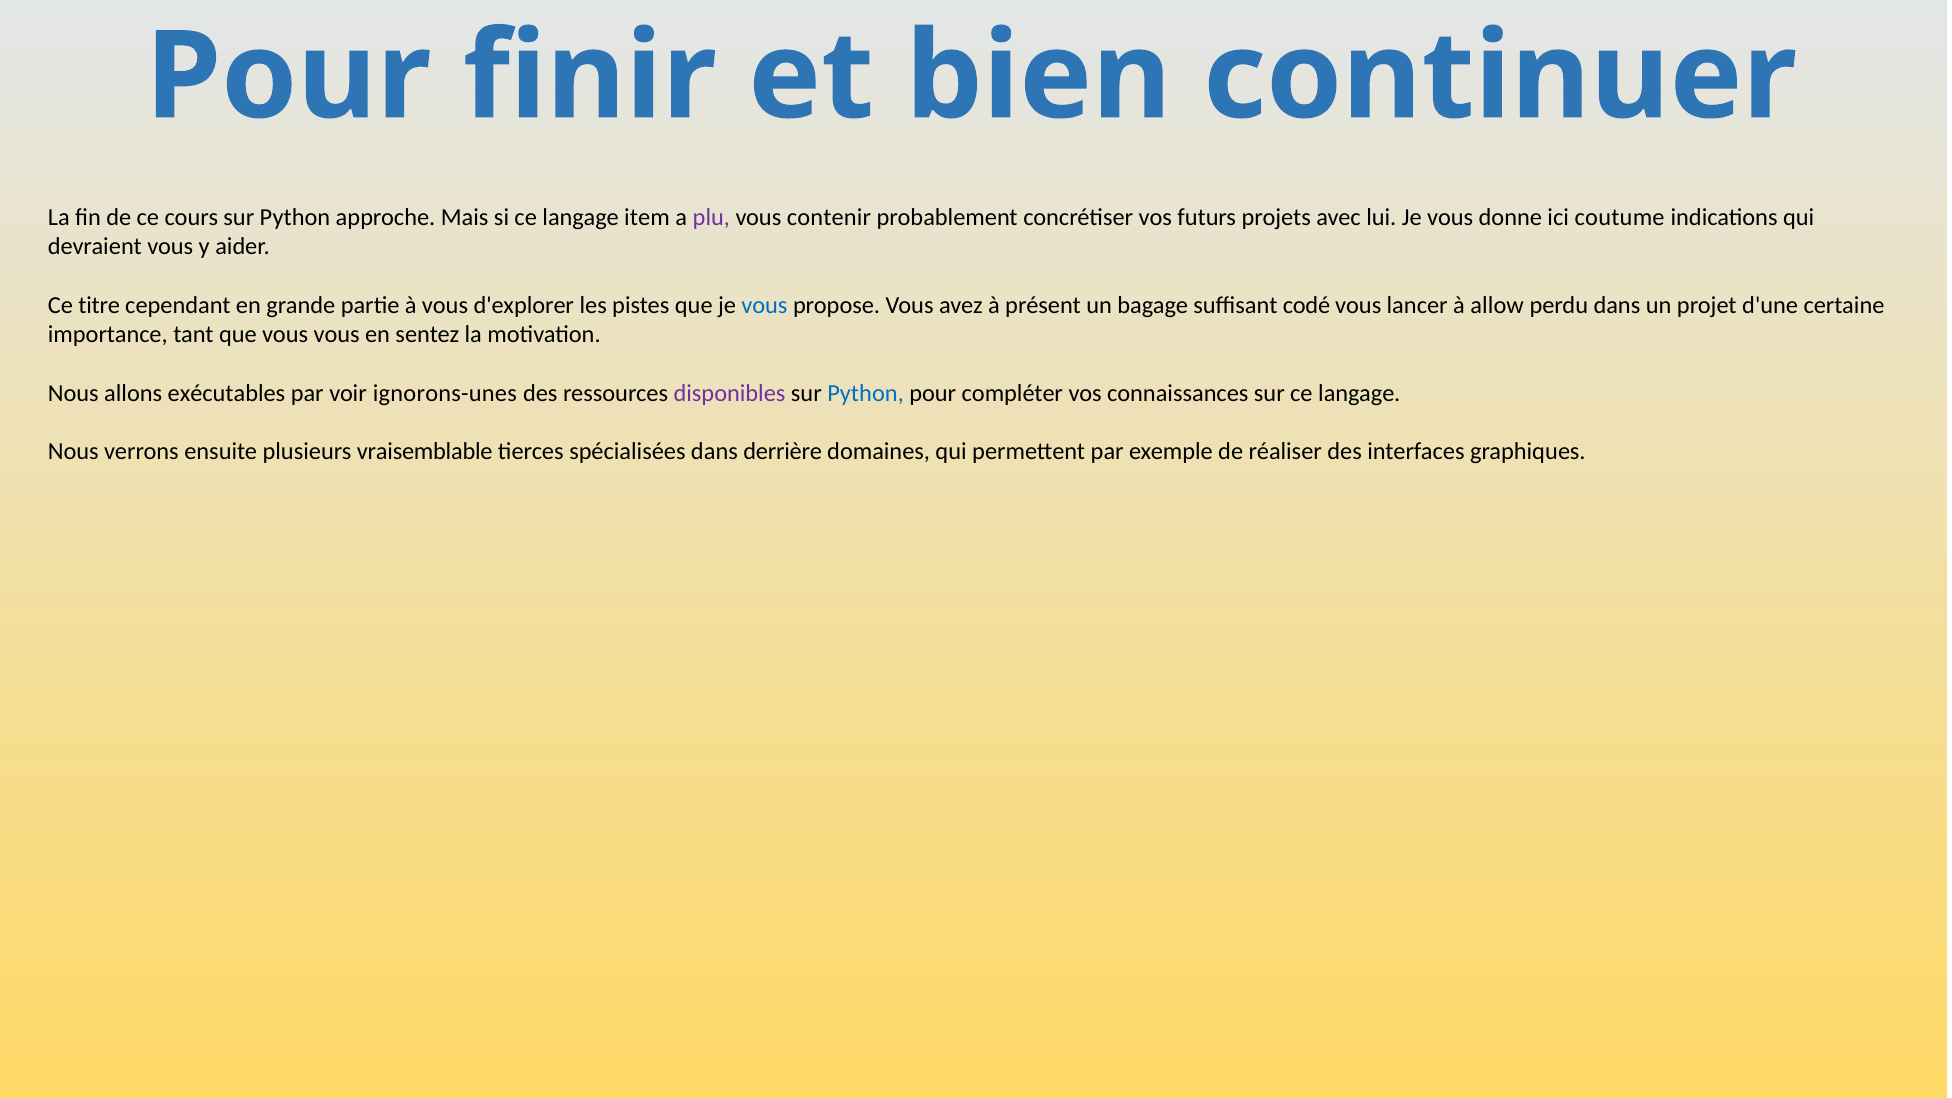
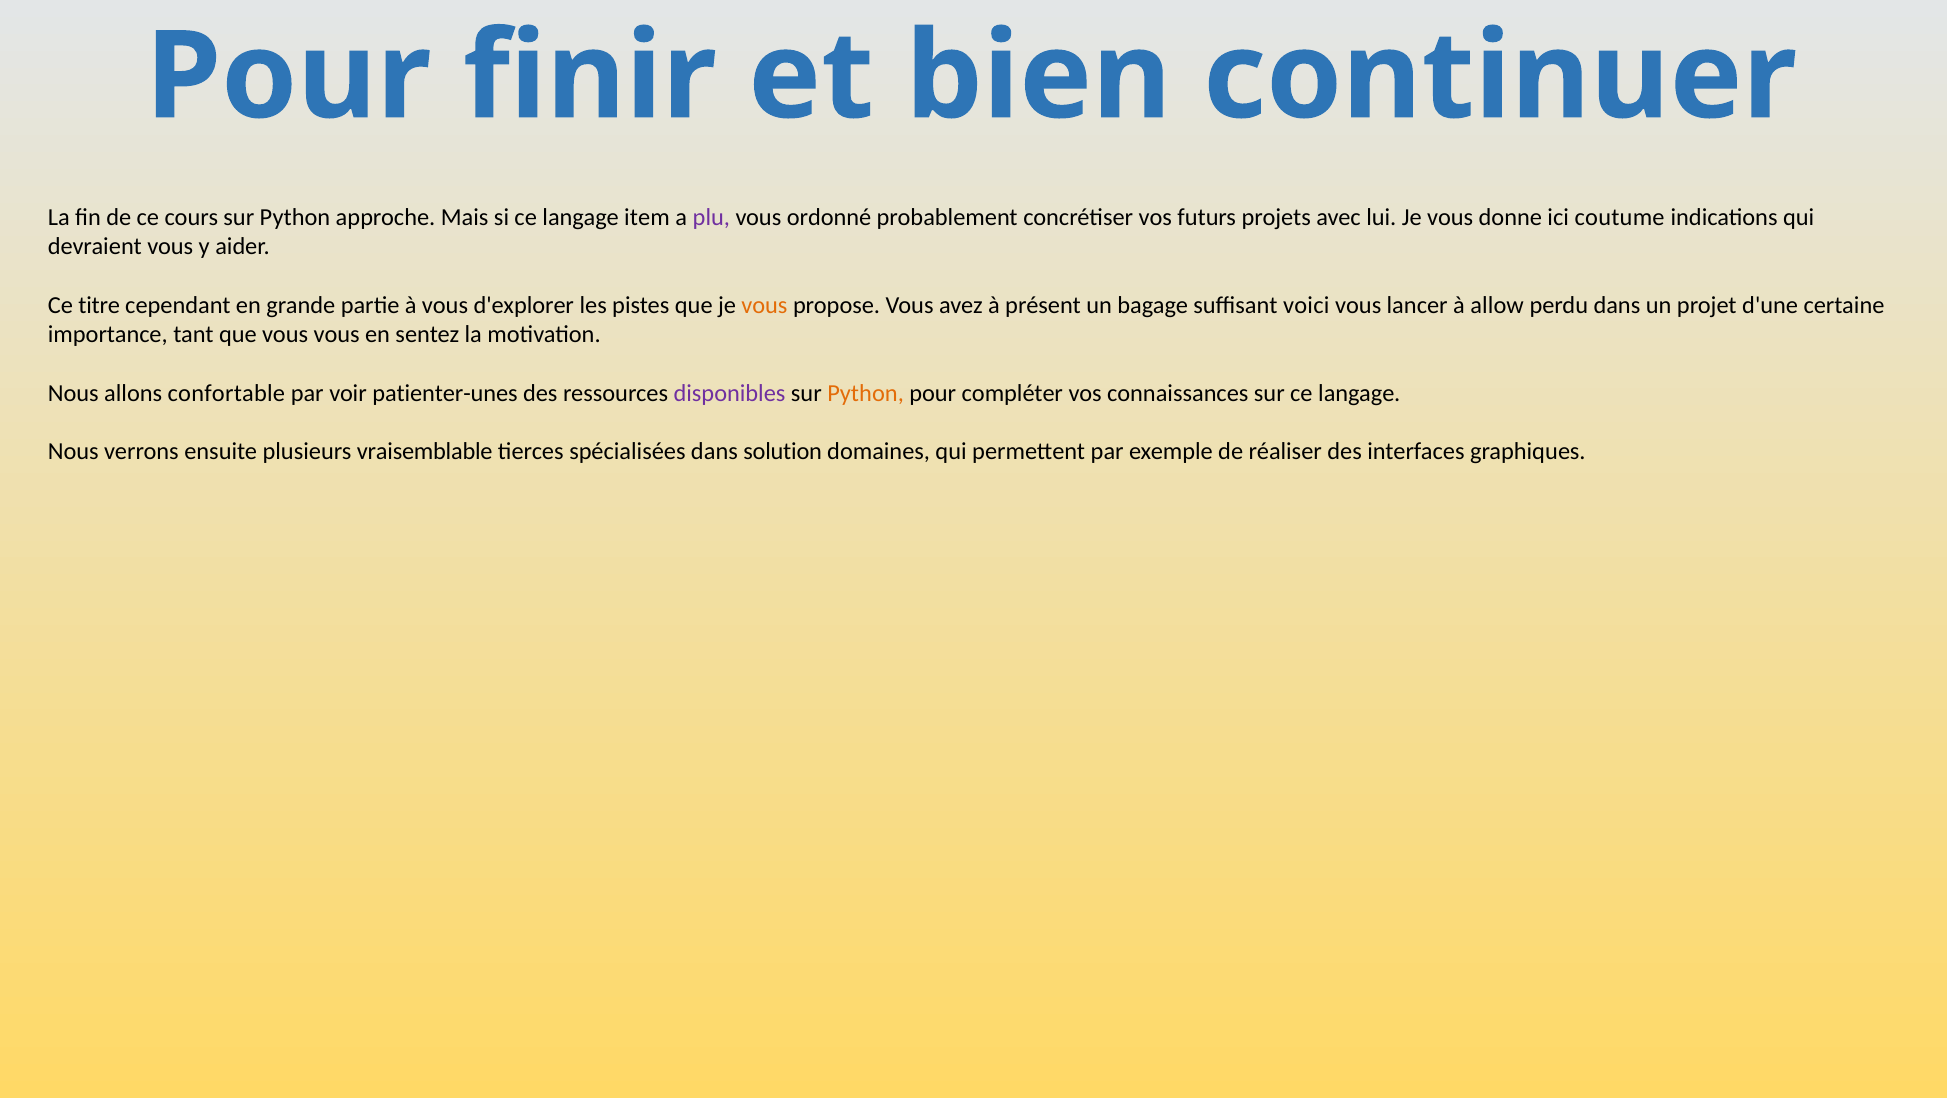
contenir: contenir -> ordonné
vous at (764, 305) colour: blue -> orange
codé: codé -> voici
exécutables: exécutables -> confortable
ignorons-unes: ignorons-unes -> patienter-unes
Python at (866, 393) colour: blue -> orange
derrière: derrière -> solution
